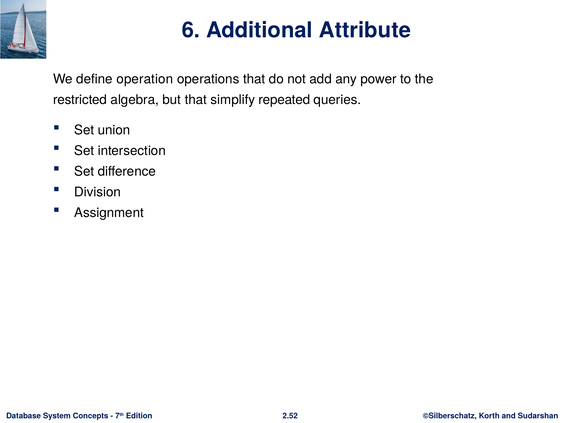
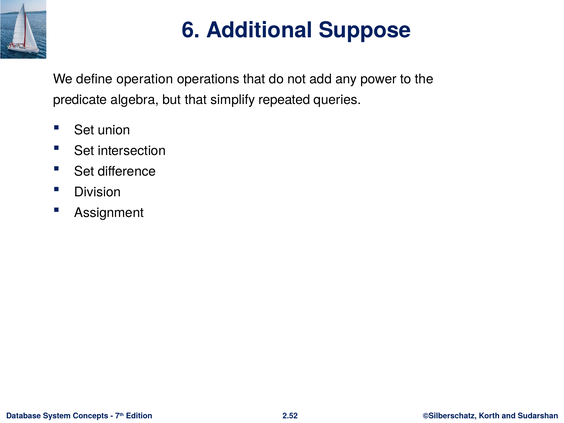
Attribute: Attribute -> Suppose
restricted: restricted -> predicate
